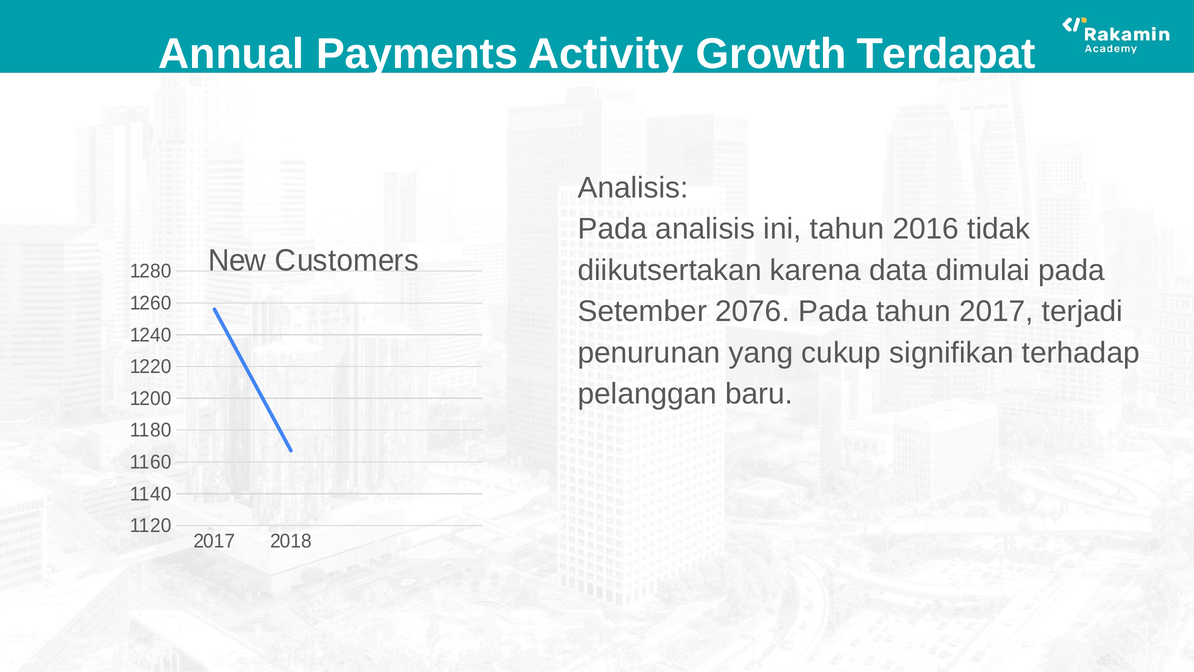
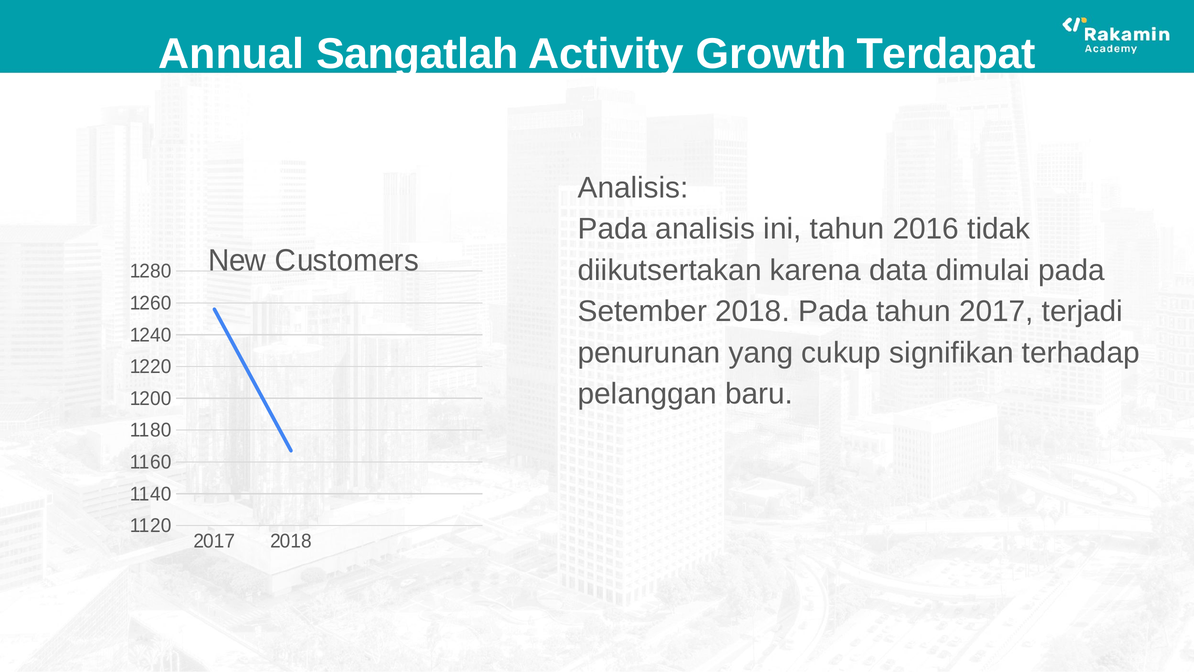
Payments: Payments -> Sangatlah
Setember 2076: 2076 -> 2018
